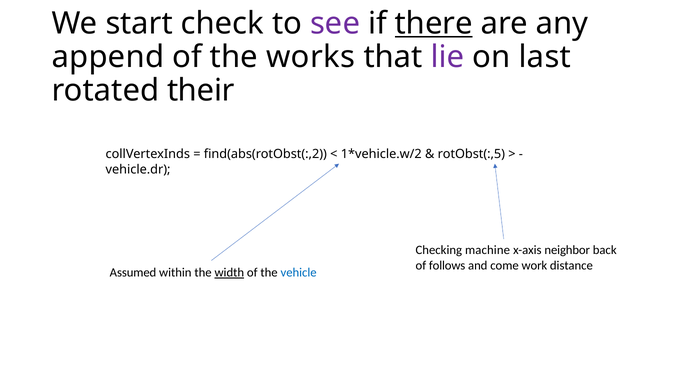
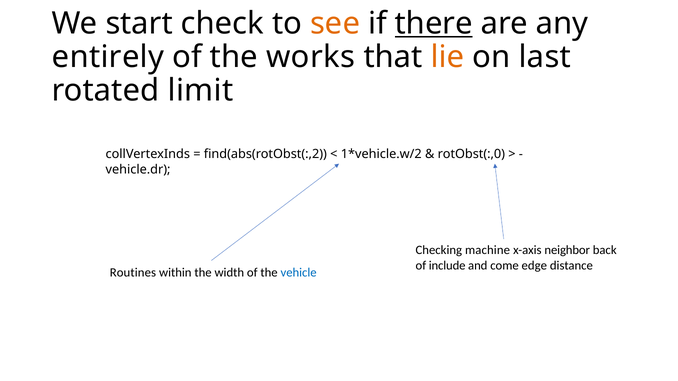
see colour: purple -> orange
append: append -> entirely
lie colour: purple -> orange
their: their -> limit
rotObst(:,5: rotObst(:,5 -> rotObst(:,0
follows: follows -> include
work: work -> edge
Assumed: Assumed -> Routines
width underline: present -> none
